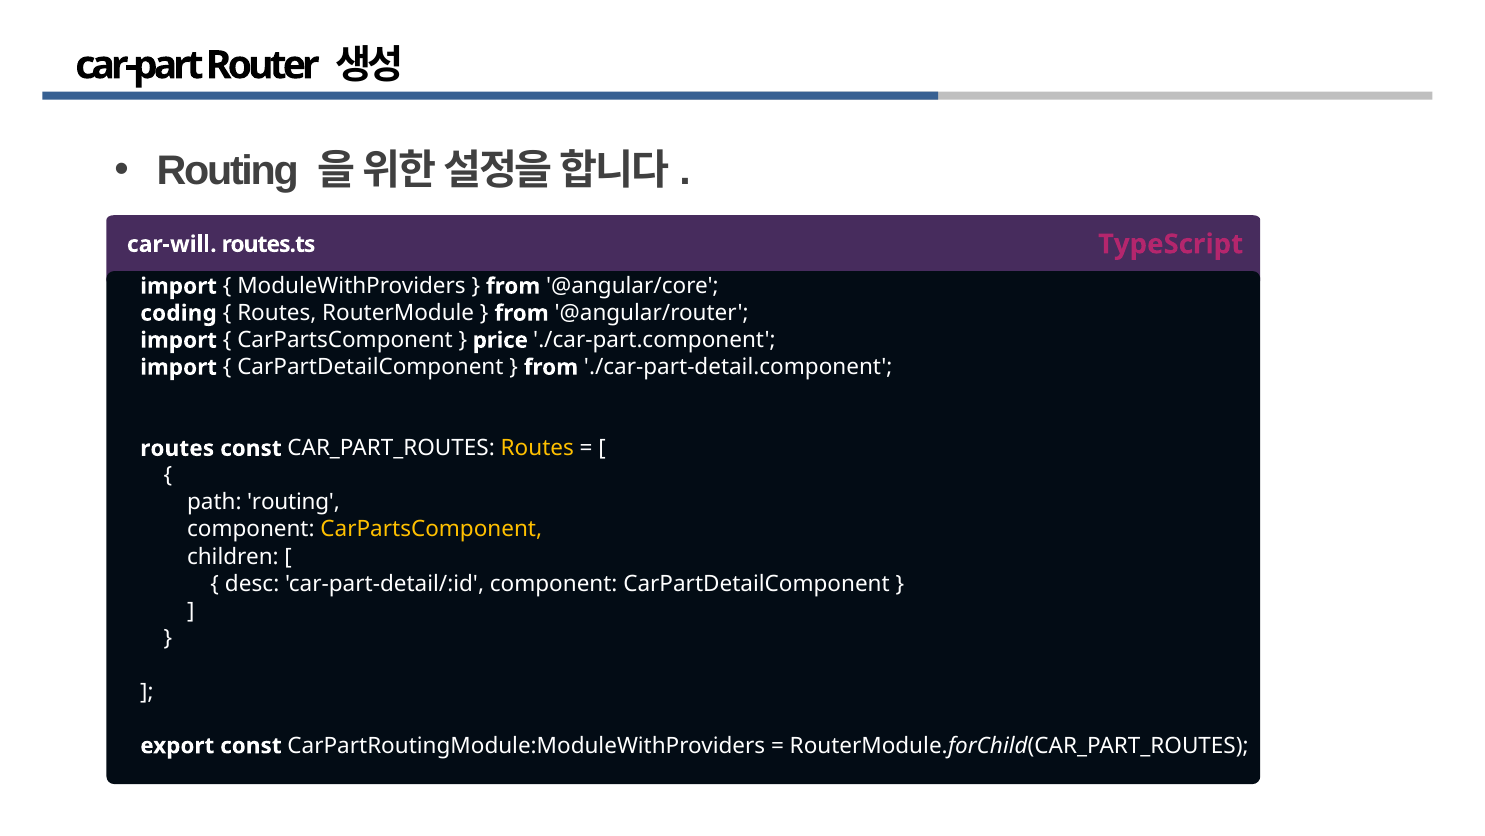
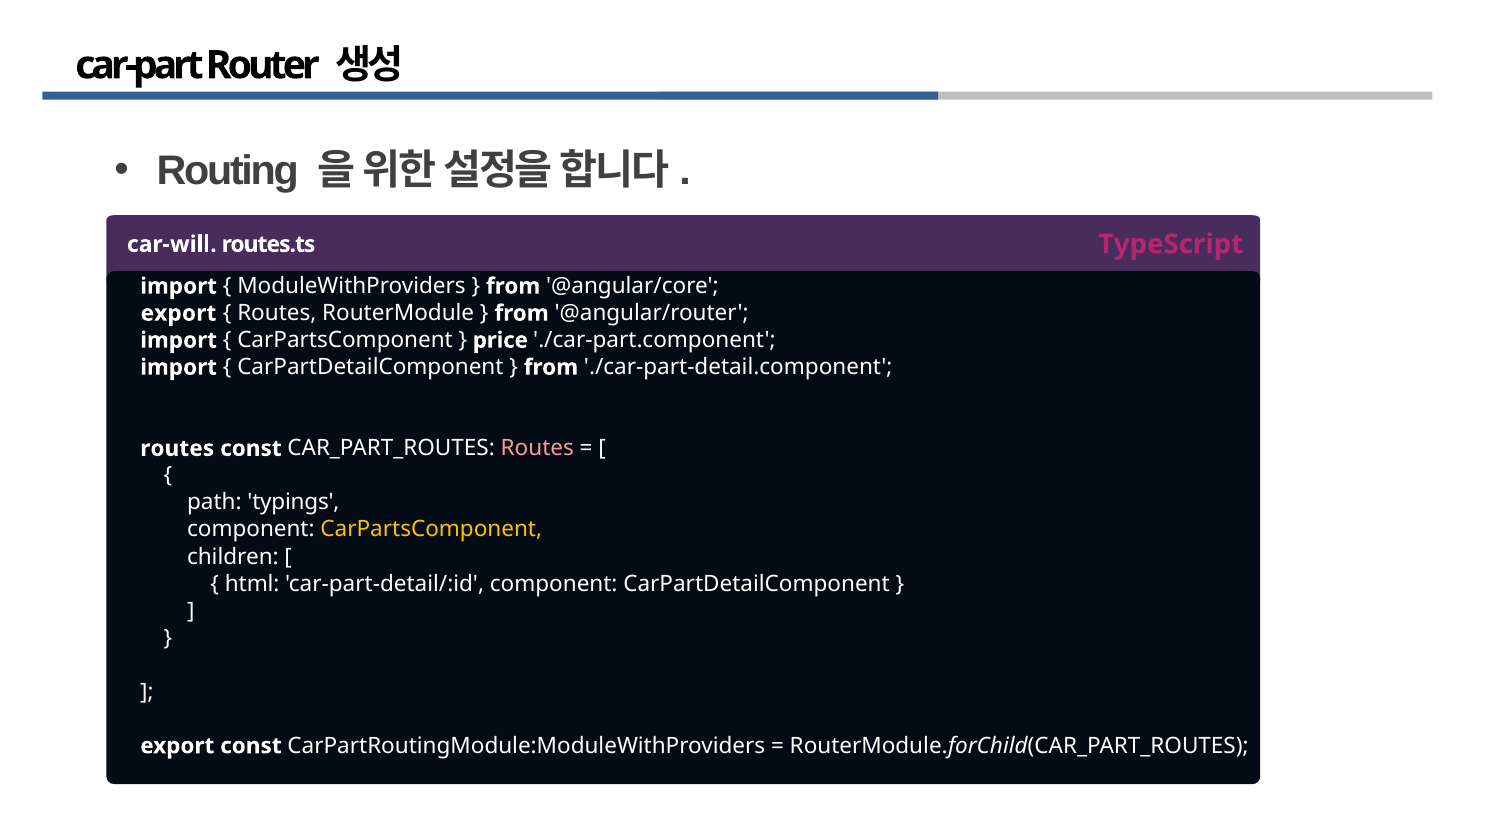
coding at (178, 313): coding -> export
Routes at (537, 448) colour: yellow -> pink
path routing: routing -> typings
desc: desc -> html
